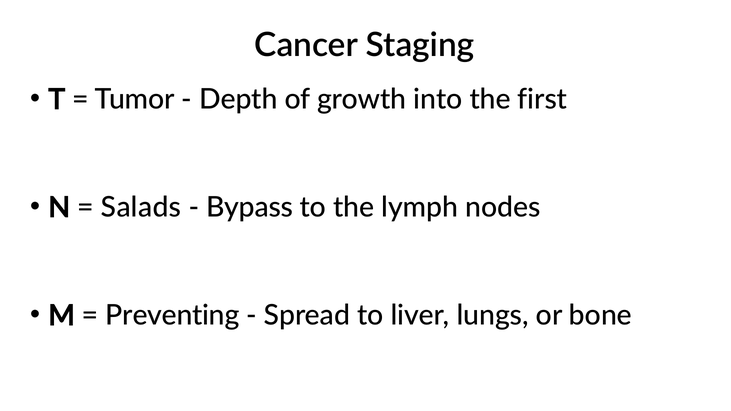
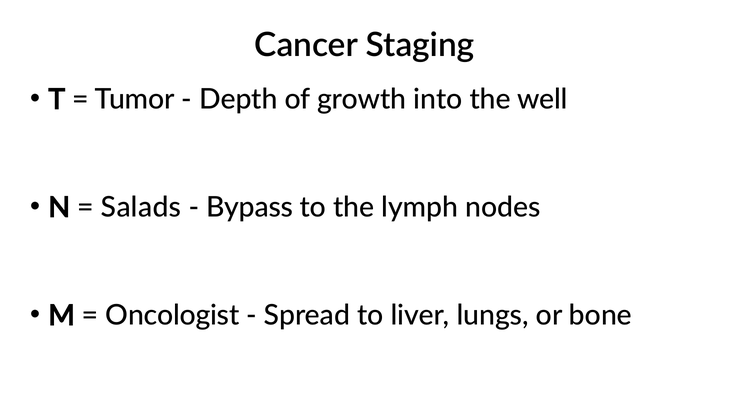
first: first -> well
Preventing: Preventing -> Oncologist
